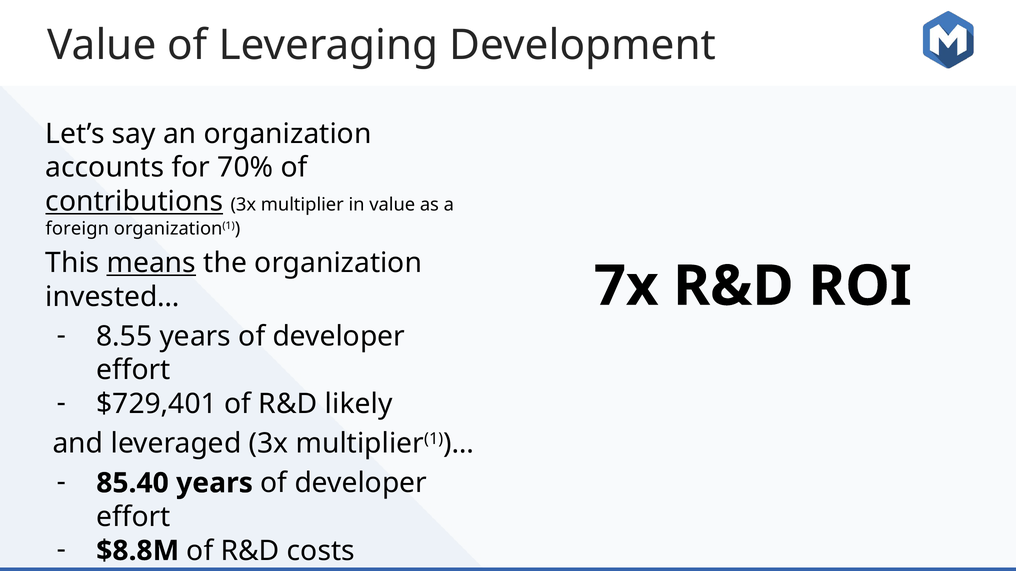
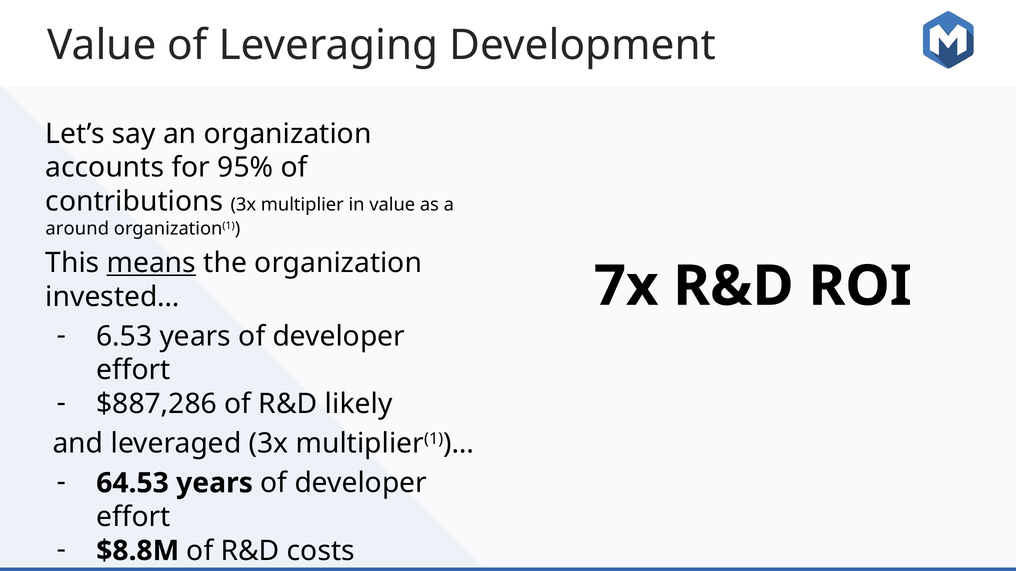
70%: 70% -> 95%
contributions underline: present -> none
foreign: foreign -> around
8.55: 8.55 -> 6.53
$729,401: $729,401 -> $887,286
85.40: 85.40 -> 64.53
